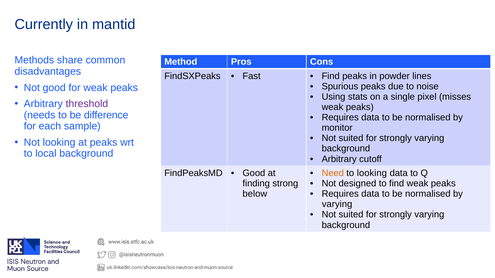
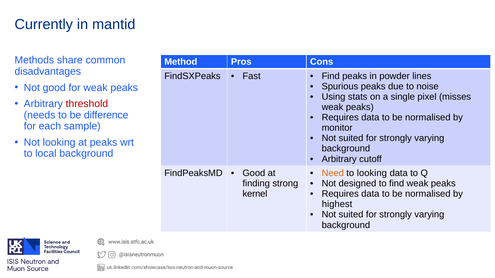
threshold colour: purple -> red
below: below -> kernel
varying at (337, 205): varying -> highest
